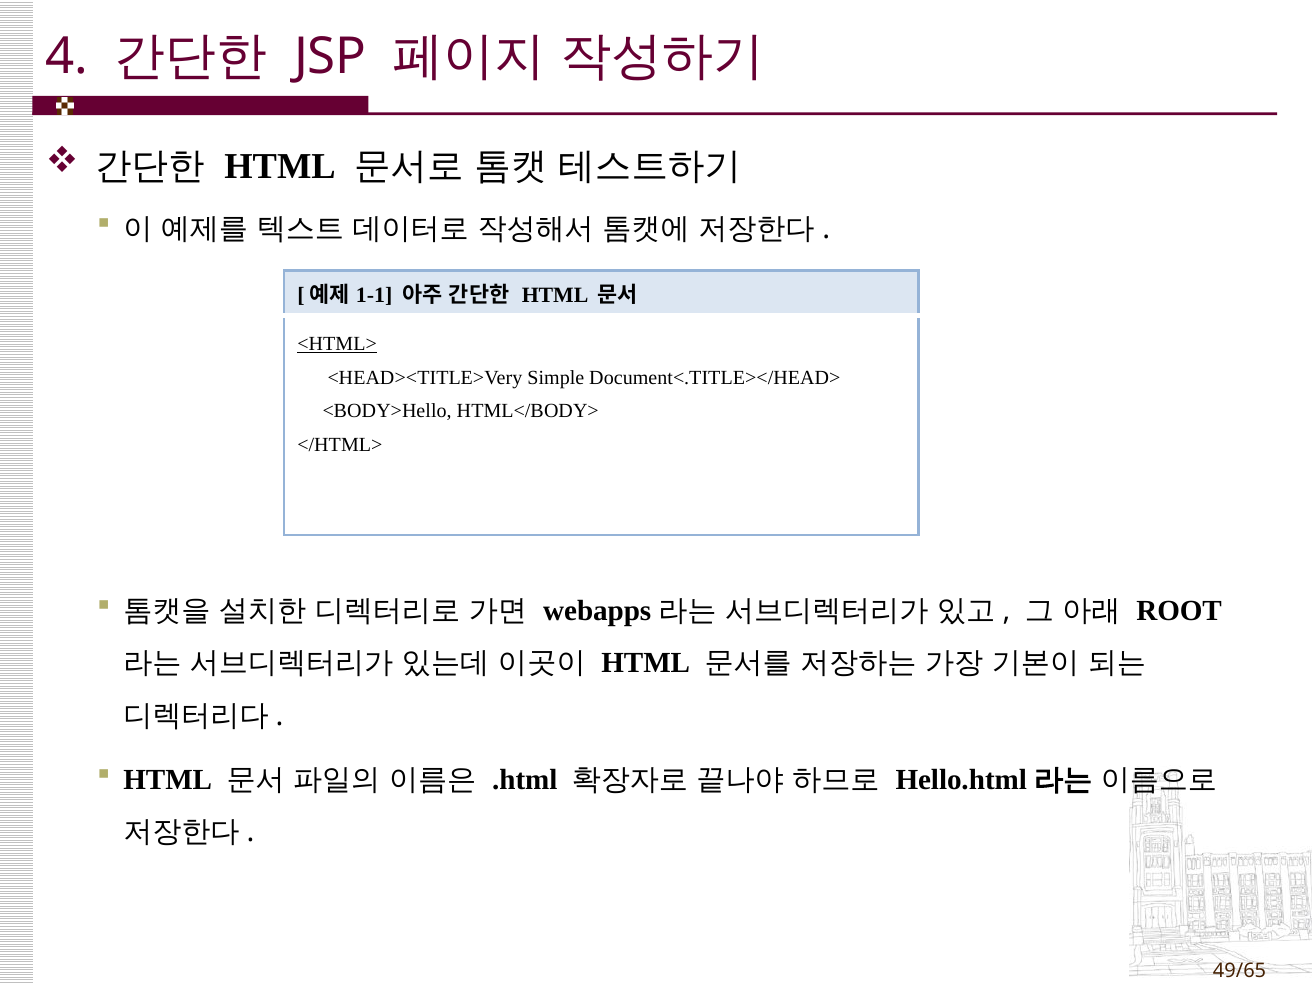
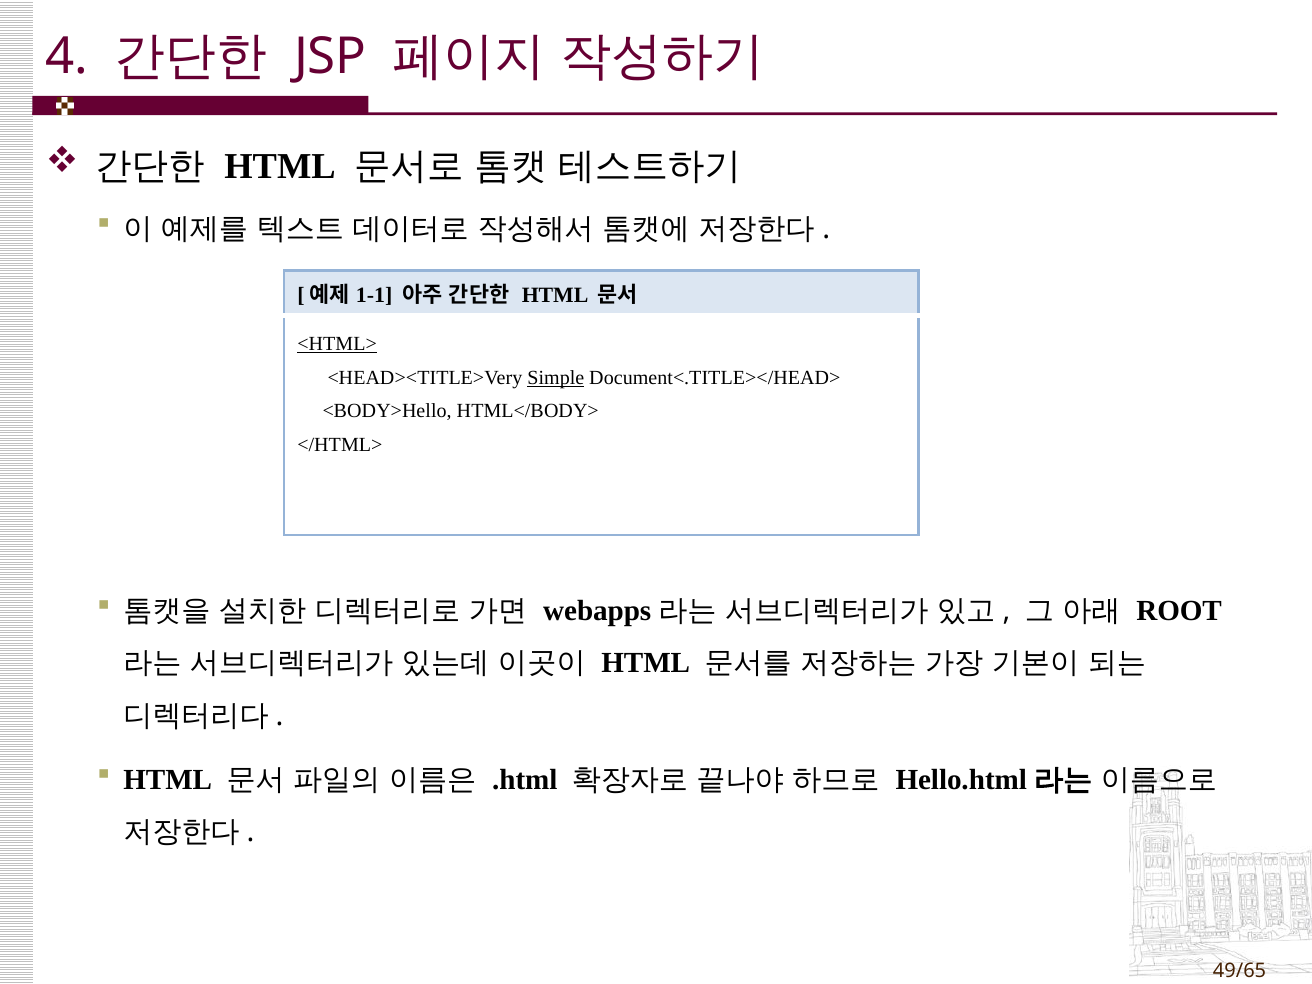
Simple underline: none -> present
